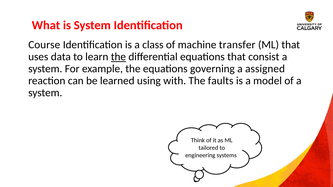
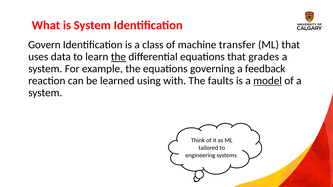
Course: Course -> Govern
consist: consist -> grades
assigned: assigned -> feedback
model underline: none -> present
